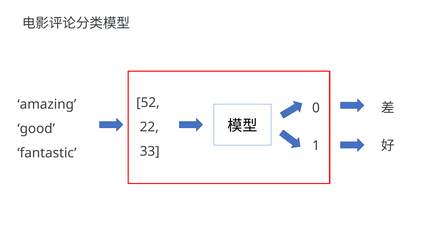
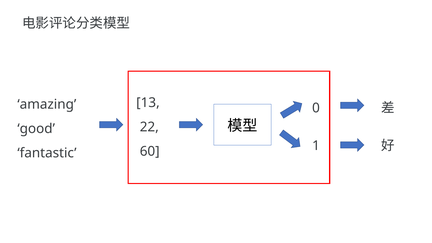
52: 52 -> 13
33: 33 -> 60
